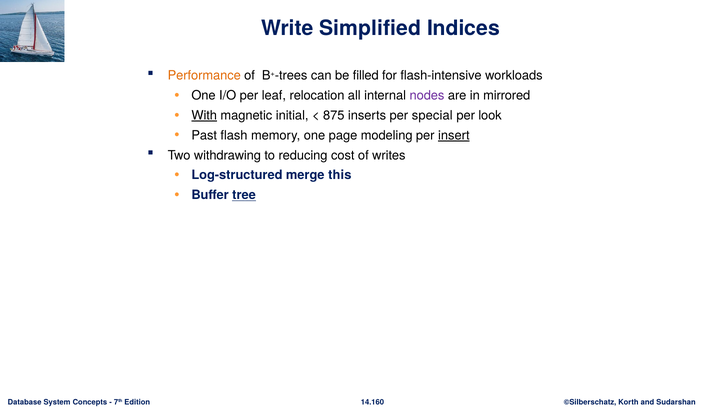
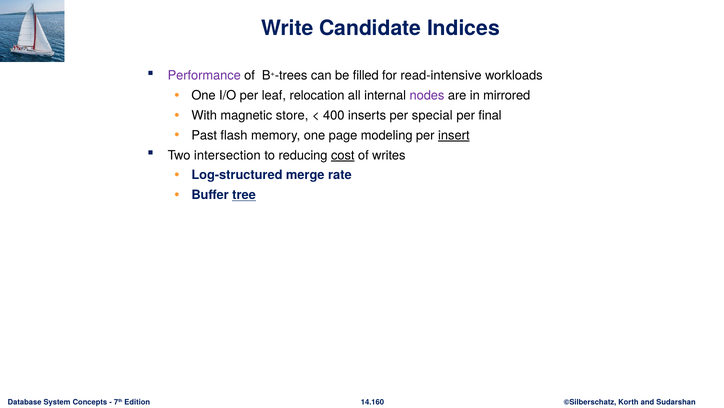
Simplified: Simplified -> Candidate
Performance colour: orange -> purple
flash-intensive: flash-intensive -> read-intensive
With underline: present -> none
initial: initial -> store
875: 875 -> 400
look: look -> final
withdrawing: withdrawing -> intersection
cost underline: none -> present
this: this -> rate
